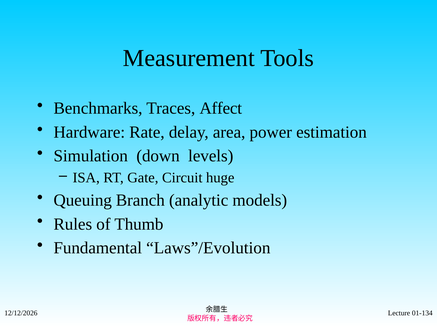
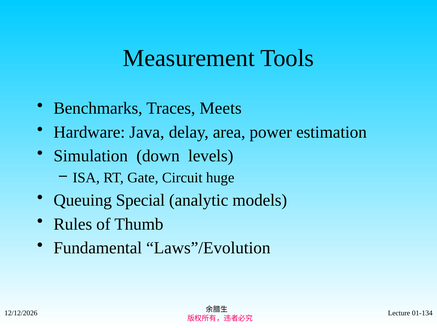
Affect: Affect -> Meets
Rate: Rate -> Java
Branch: Branch -> Special
